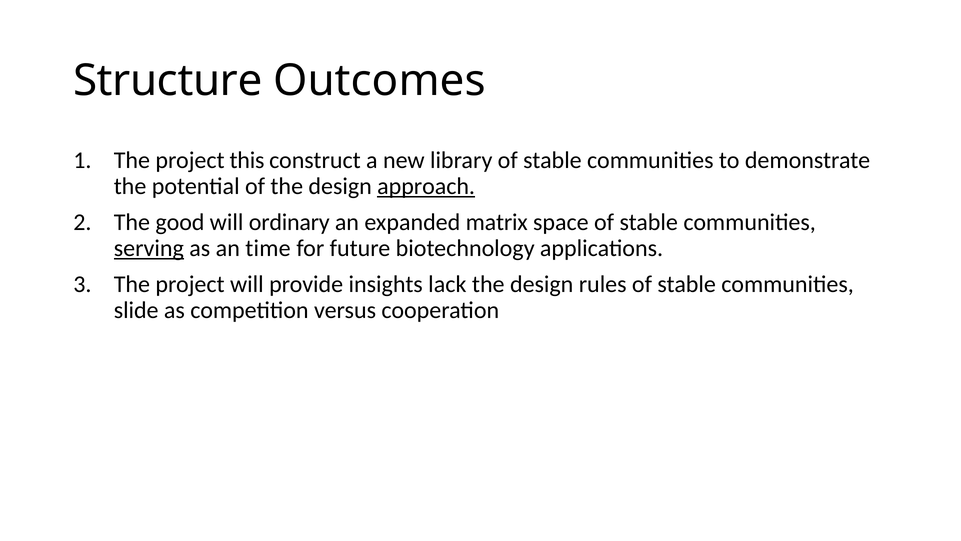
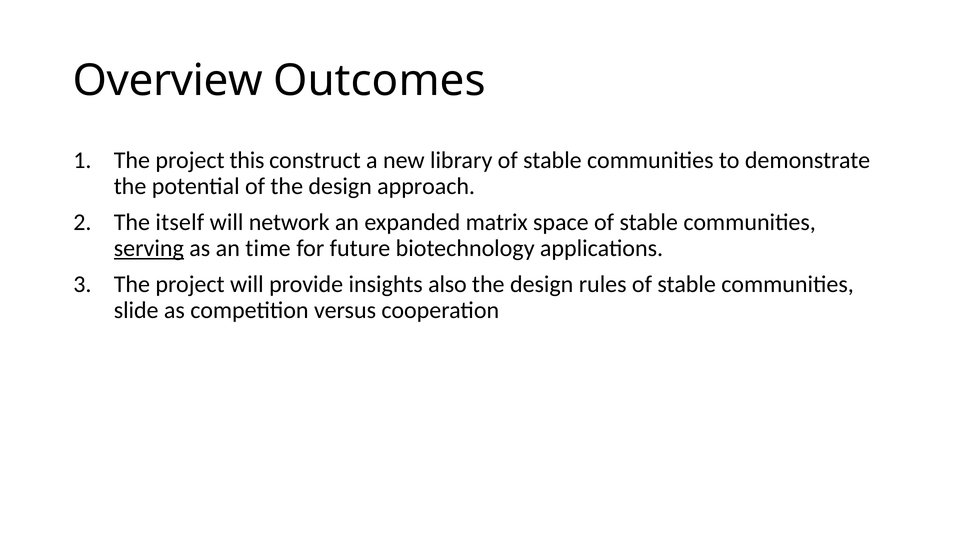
Structure: Structure -> Overview
approach underline: present -> none
good: good -> itself
ordinary: ordinary -> network
lack: lack -> also
